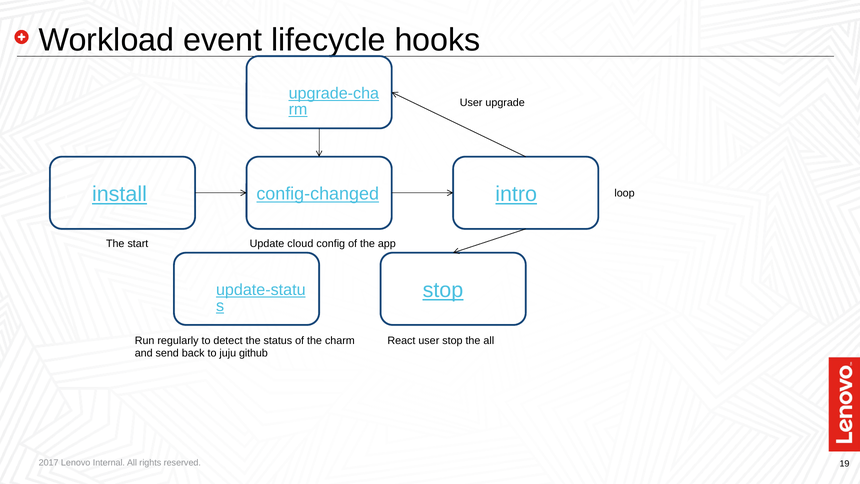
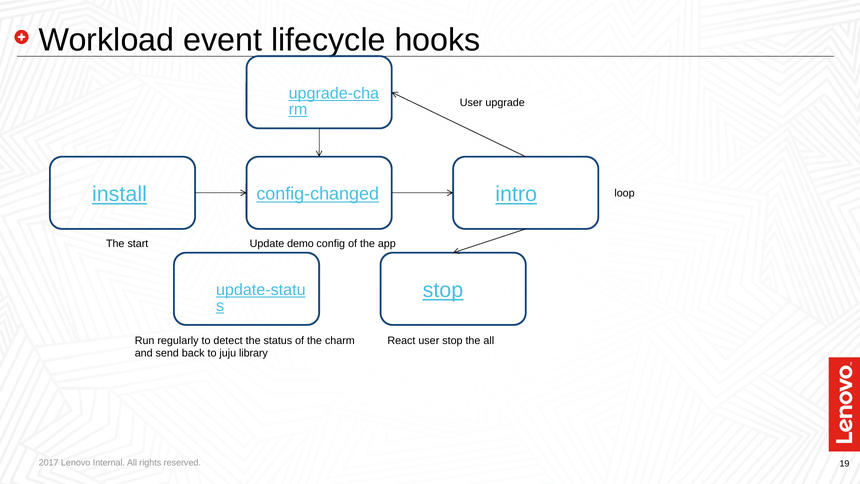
cloud: cloud -> demo
github: github -> library
